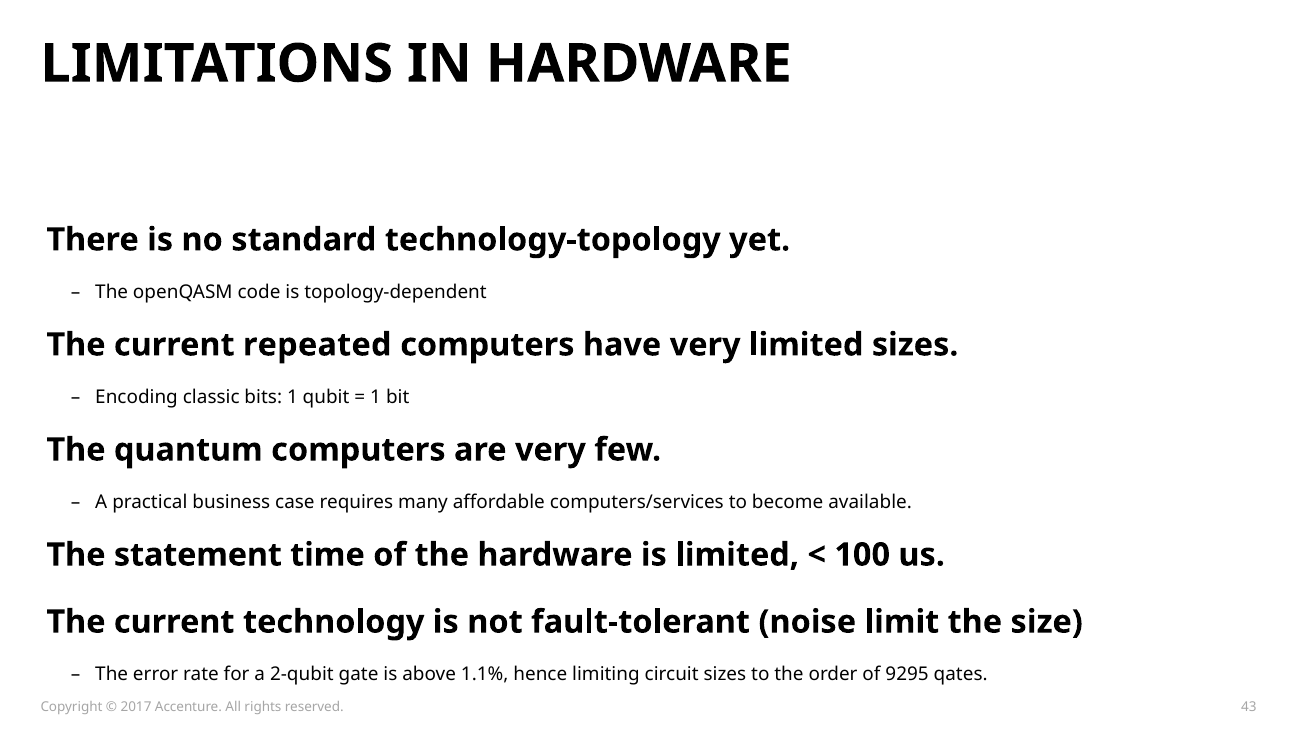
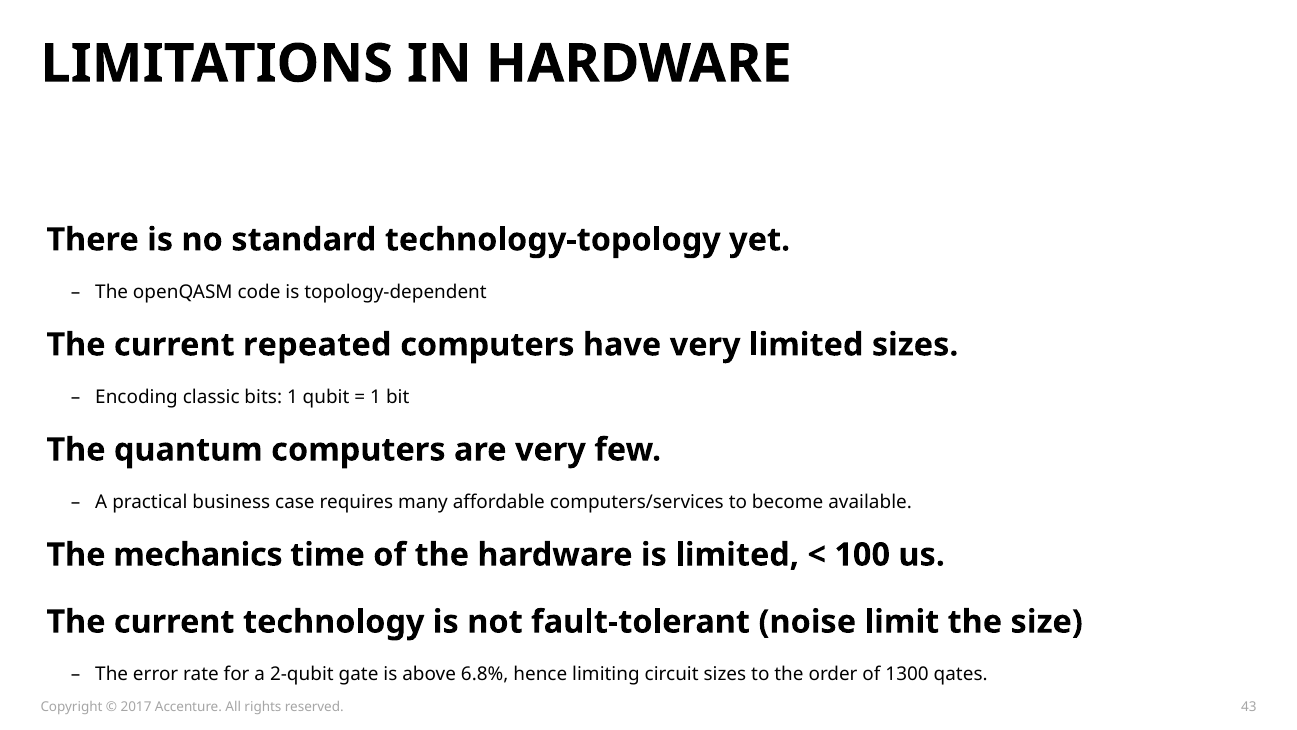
statement: statement -> mechanics
1.1%: 1.1% -> 6.8%
9295: 9295 -> 1300
